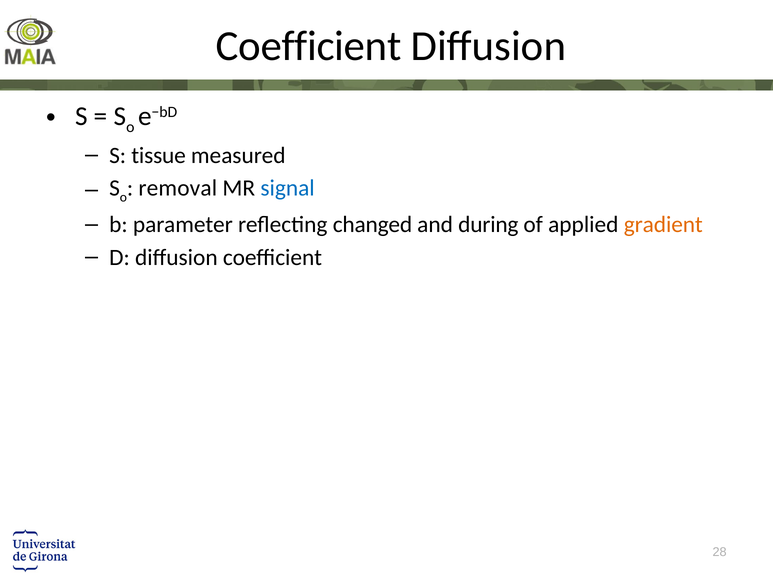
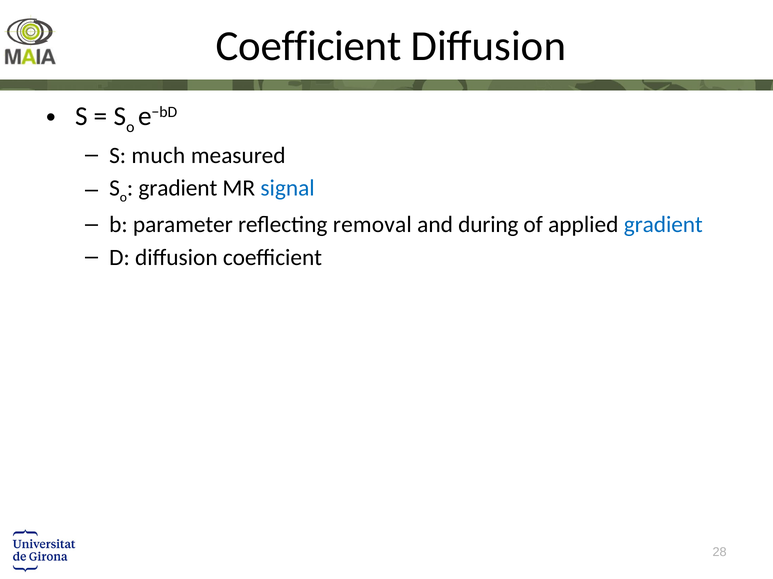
tissue: tissue -> much
removal at (178, 188): removal -> gradient
changed: changed -> removal
gradient at (663, 225) colour: orange -> blue
